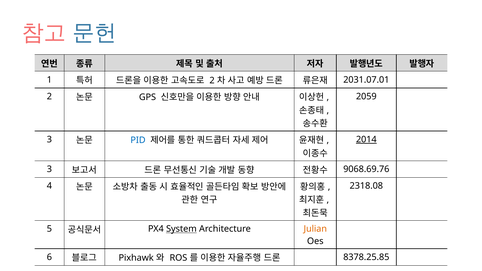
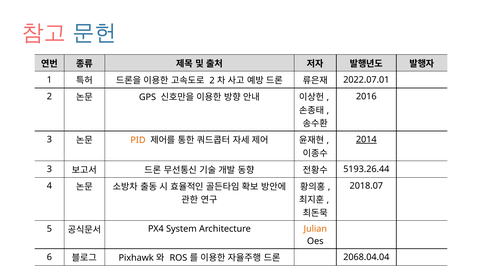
2031.07.01: 2031.07.01 -> 2022.07.01
2059: 2059 -> 2016
PID colour: blue -> orange
9068.69.76: 9068.69.76 -> 5193.26.44
2318.08: 2318.08 -> 2018.07
System underline: present -> none
8378.25.85: 8378.25.85 -> 2068.04.04
